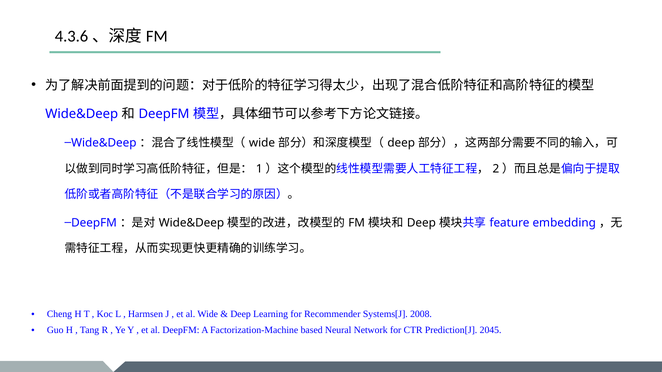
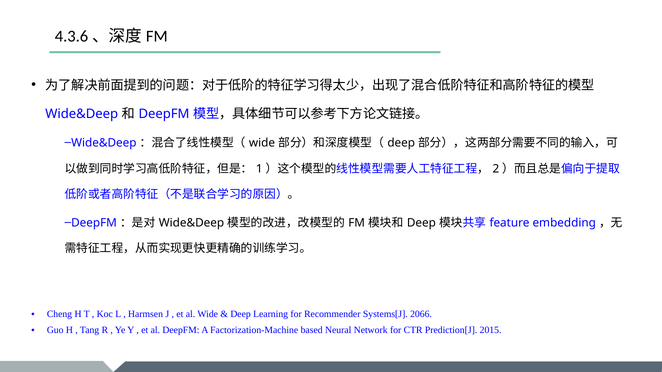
2008: 2008 -> 2066
2045: 2045 -> 2015
